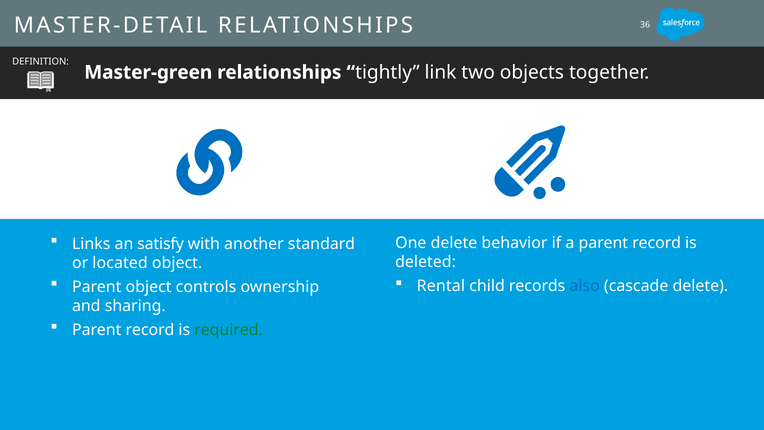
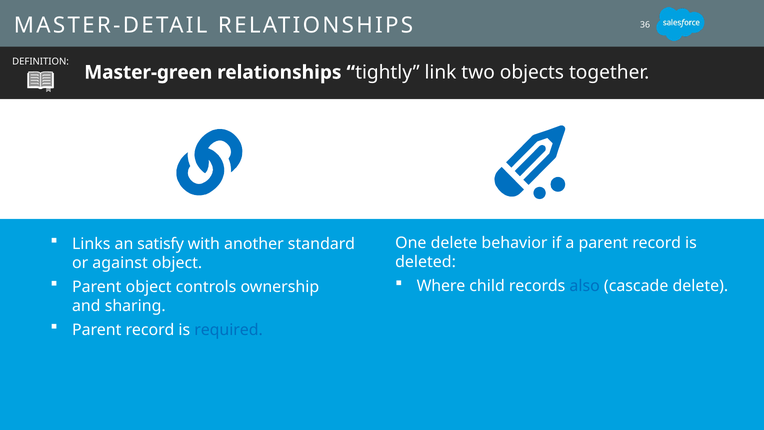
located: located -> against
Rental: Rental -> Where
required colour: green -> blue
